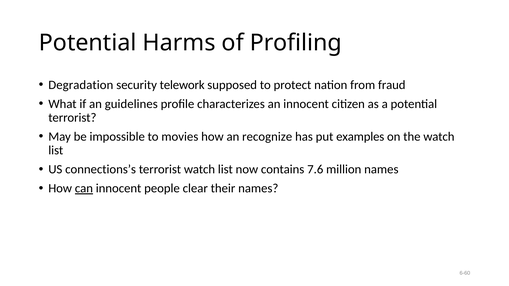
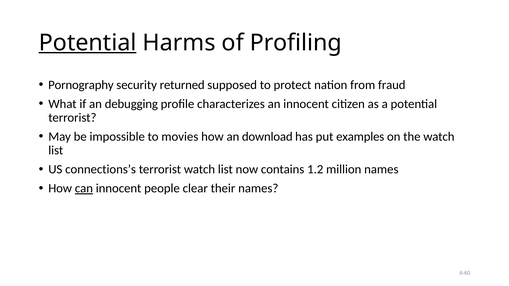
Potential at (88, 43) underline: none -> present
Degradation: Degradation -> Pornography
telework: telework -> returned
guidelines: guidelines -> debugging
recognize: recognize -> download
7.6: 7.6 -> 1.2
